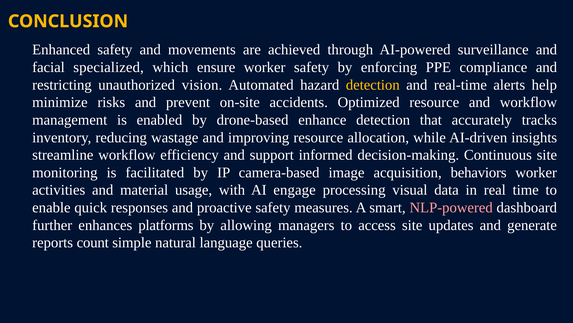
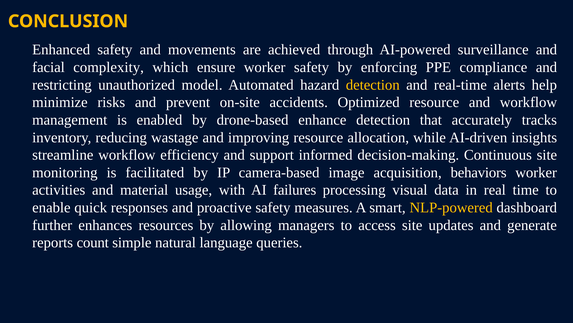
specialized: specialized -> complexity
vision: vision -> model
engage: engage -> failures
NLP-powered colour: pink -> yellow
platforms: platforms -> resources
